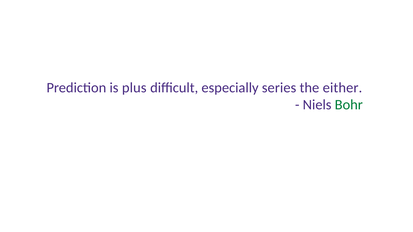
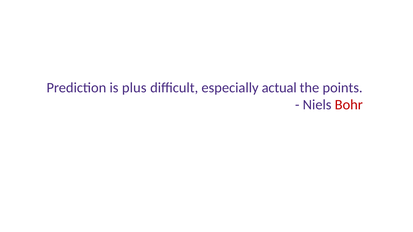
series: series -> actual
either: either -> points
Bohr colour: green -> red
